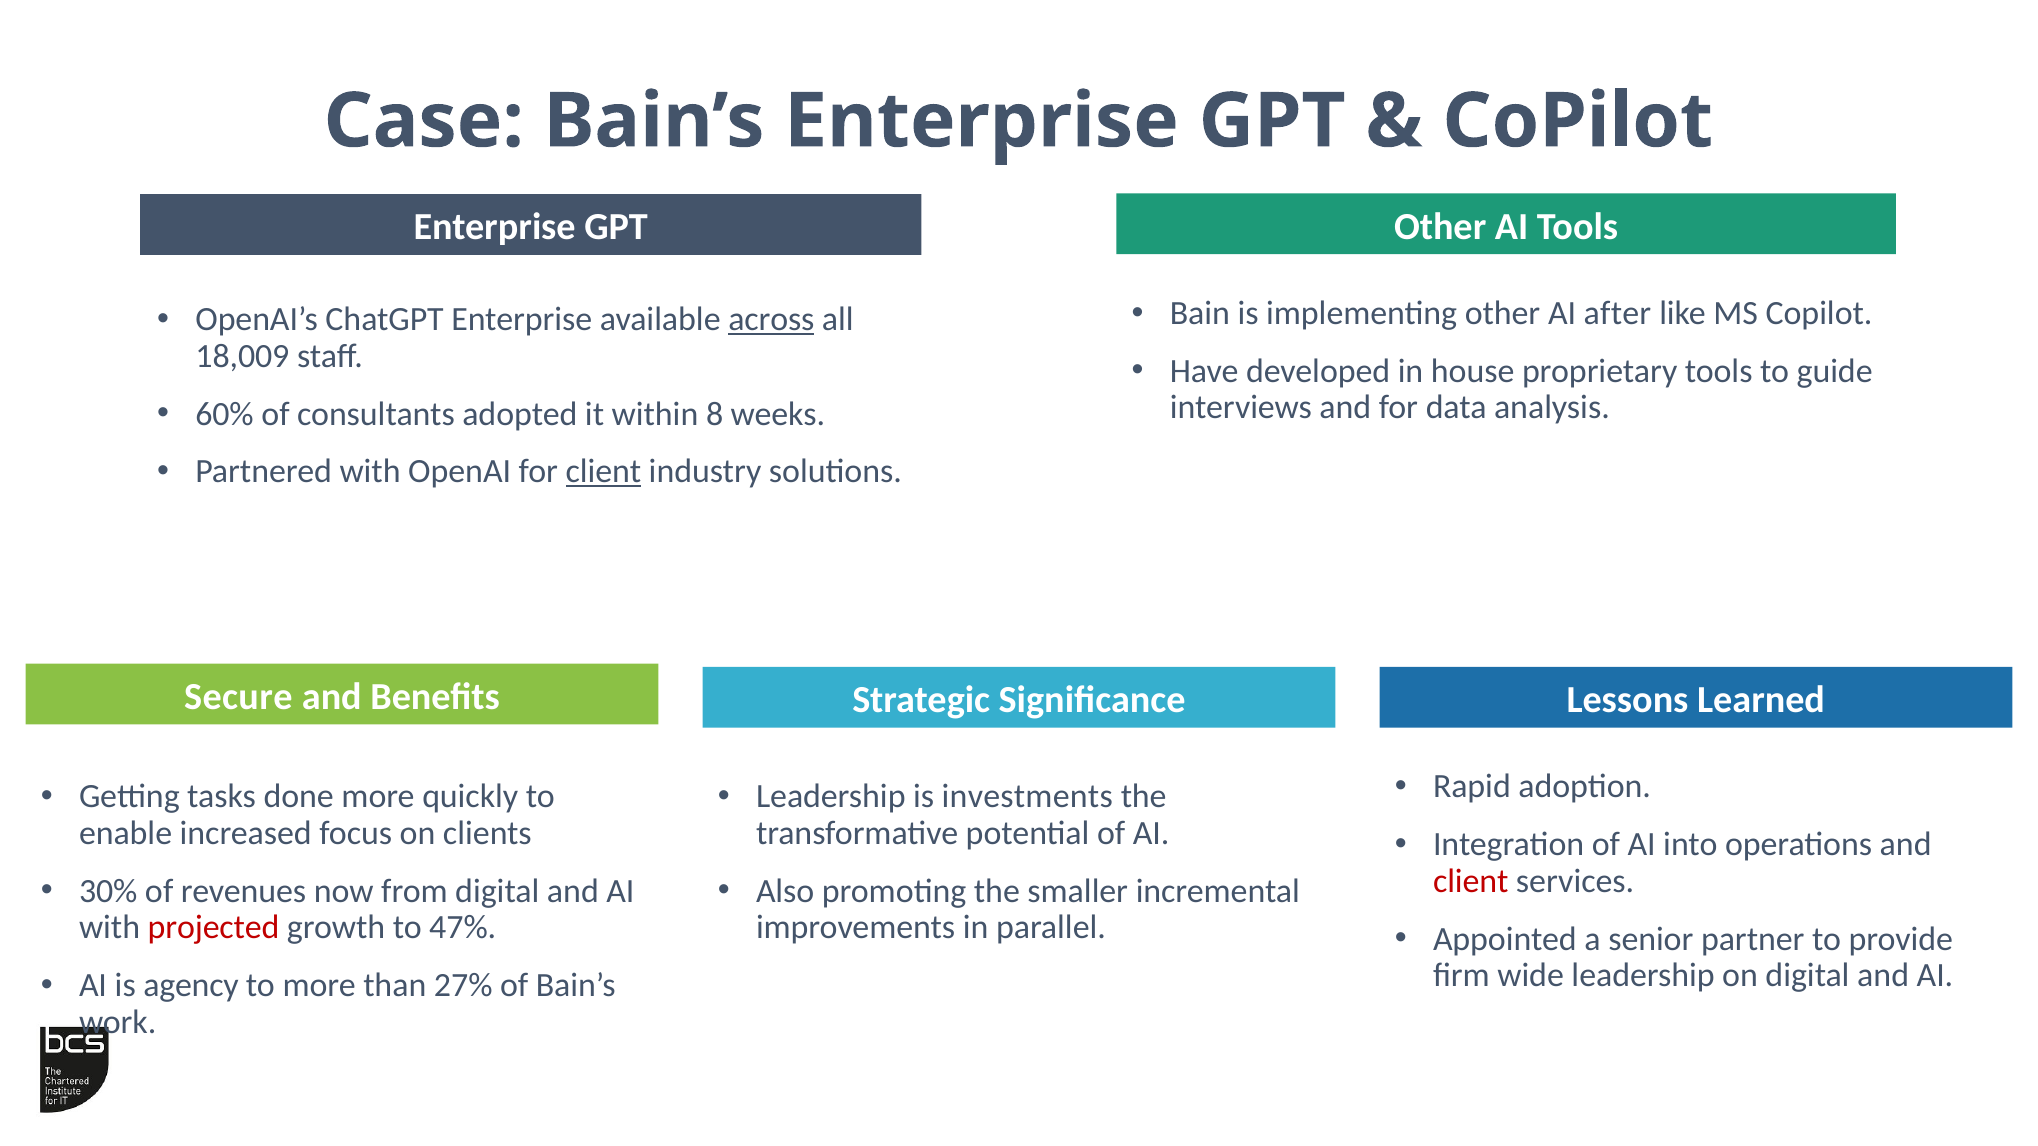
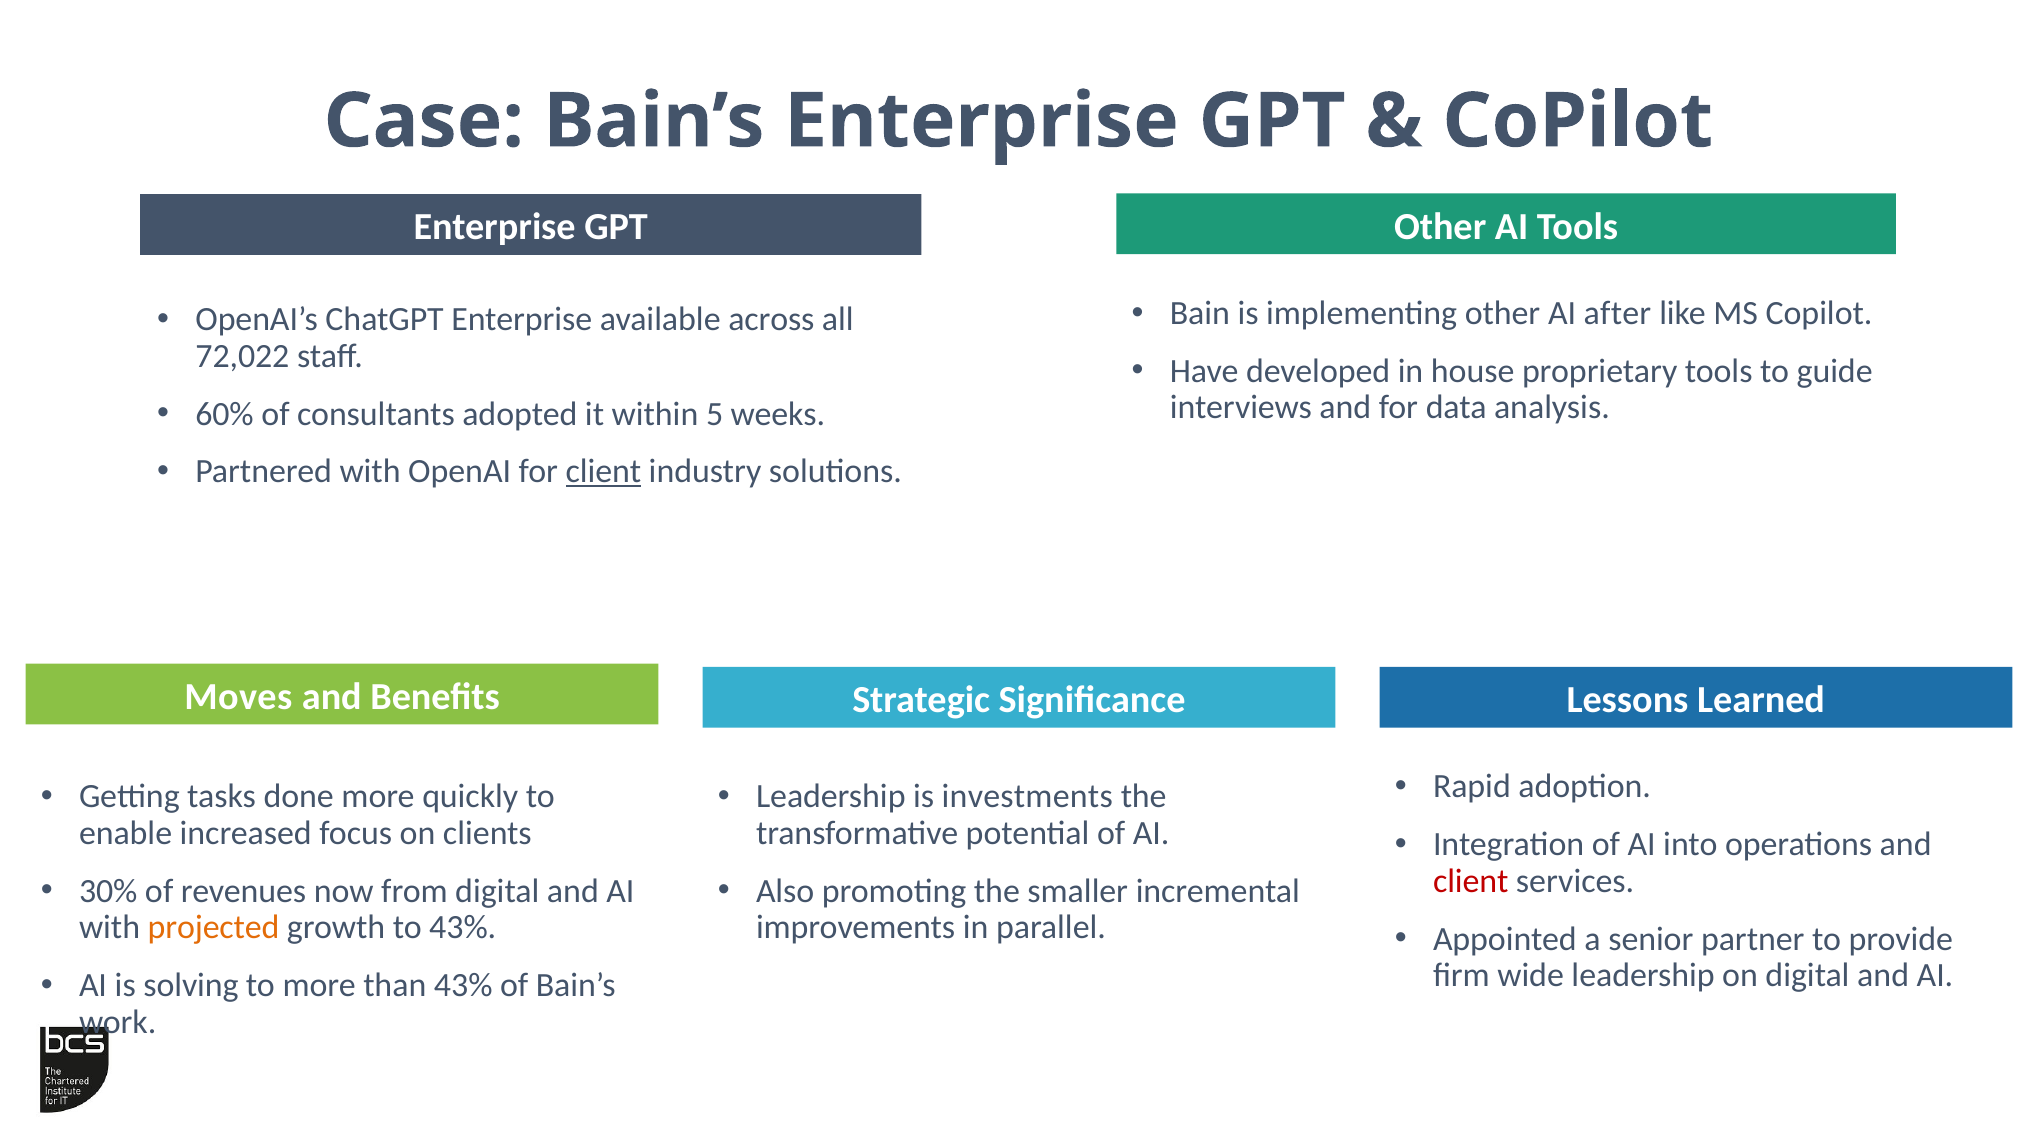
across underline: present -> none
18,009: 18,009 -> 72,022
8: 8 -> 5
Secure: Secure -> Moves
projected colour: red -> orange
to 47%: 47% -> 43%
agency: agency -> solving
than 27%: 27% -> 43%
